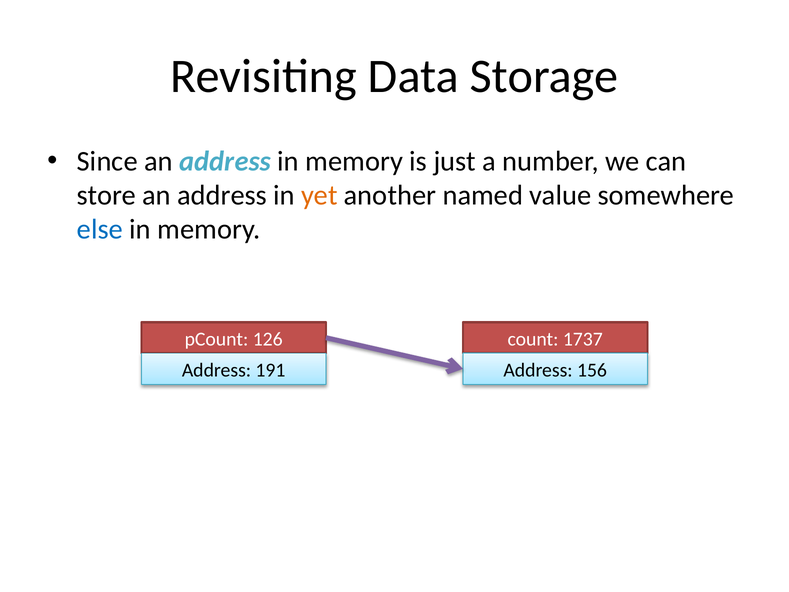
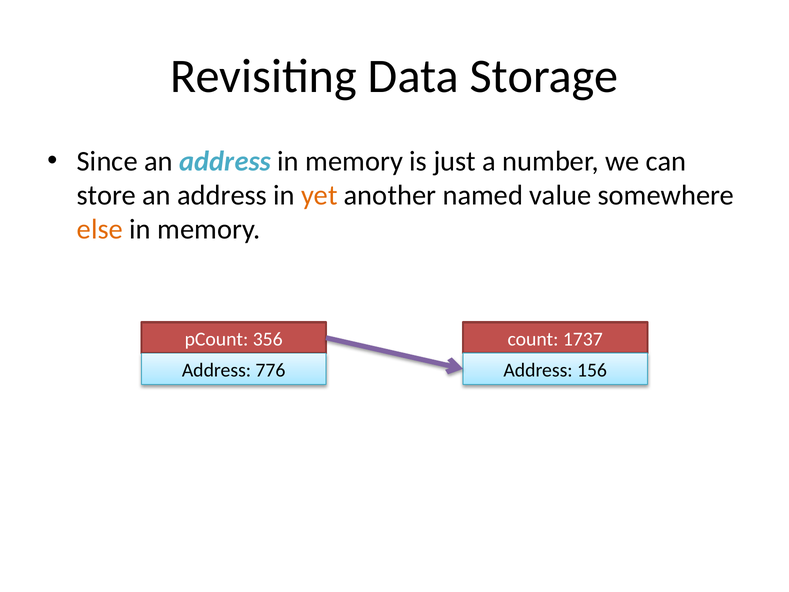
else colour: blue -> orange
126: 126 -> 356
191: 191 -> 776
